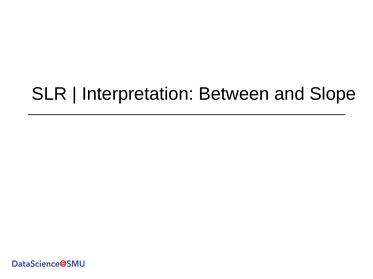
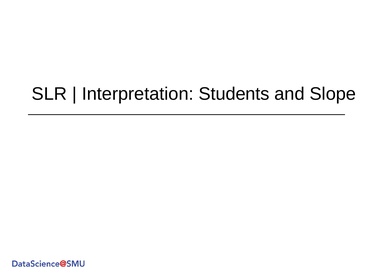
Between: Between -> Students
